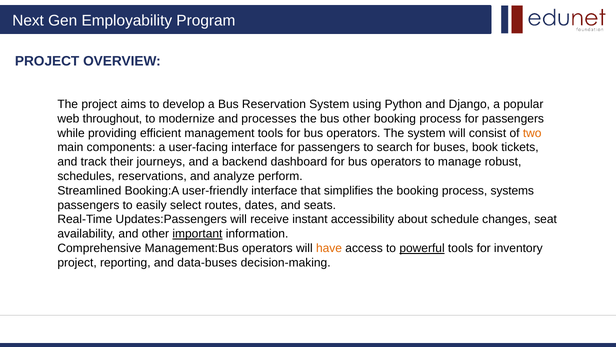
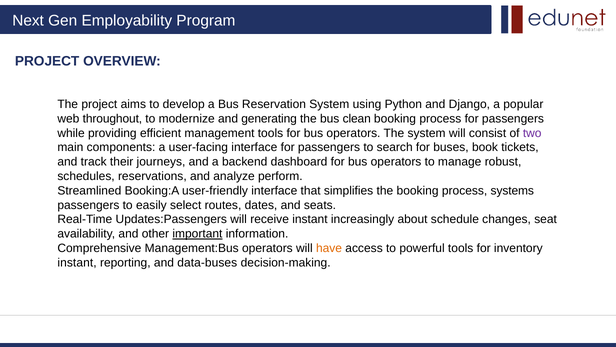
processes: processes -> generating
bus other: other -> clean
two colour: orange -> purple
accessibility: accessibility -> increasingly
powerful underline: present -> none
project at (77, 262): project -> instant
